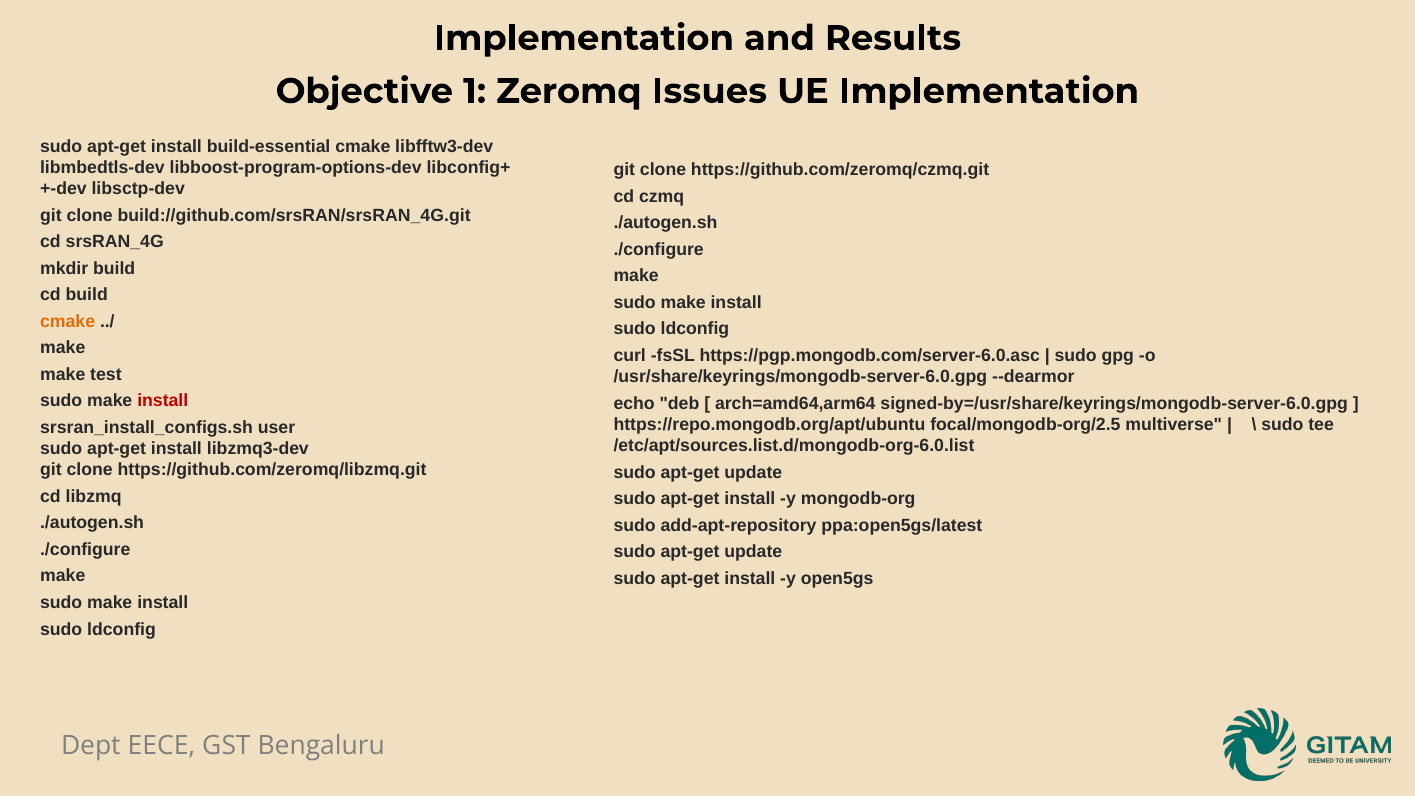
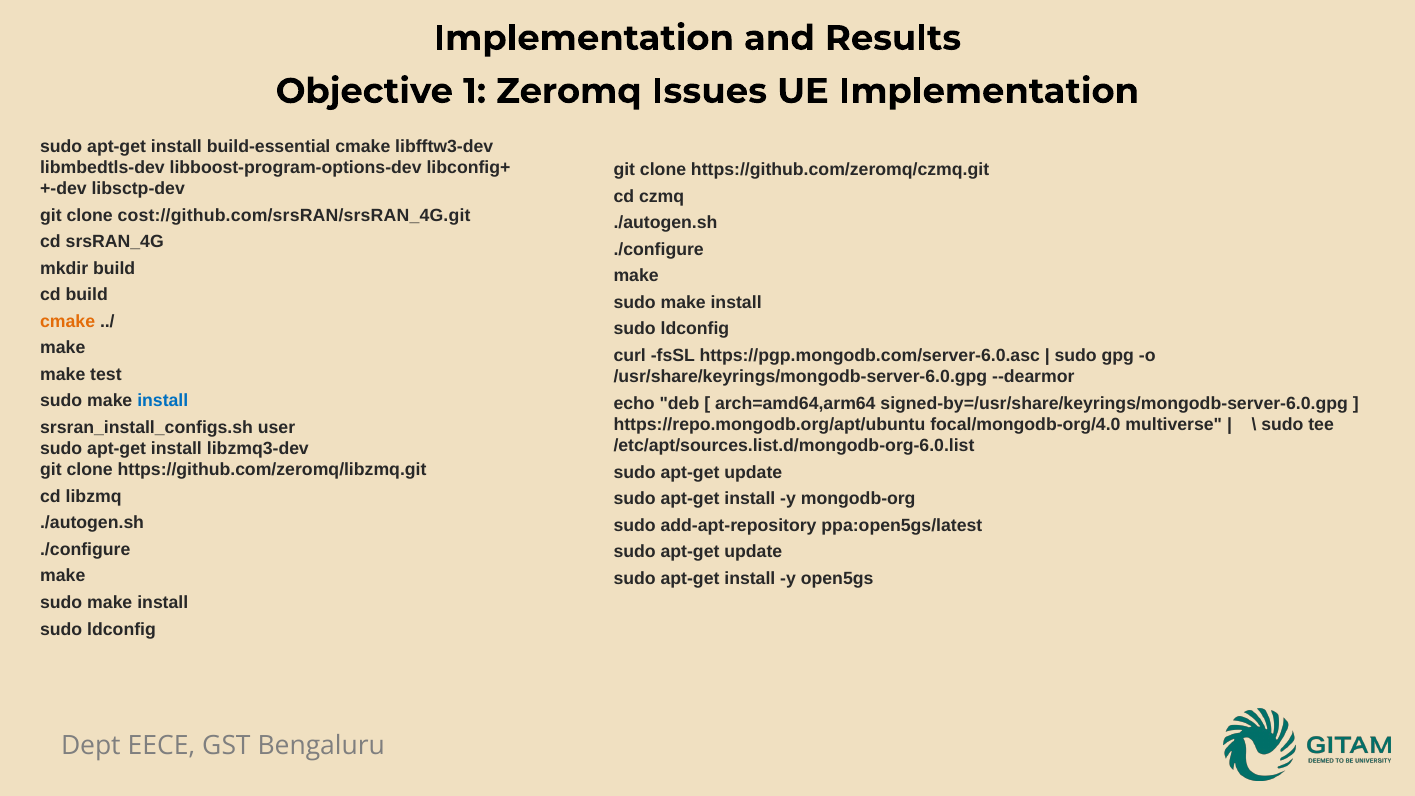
build://github.com/srsRAN/srsRAN_4G.git: build://github.com/srsRAN/srsRAN_4G.git -> cost://github.com/srsRAN/srsRAN_4G.git
install at (163, 401) colour: red -> blue
focal/mongodb-org/2.5: focal/mongodb-org/2.5 -> focal/mongodb-org/4.0
